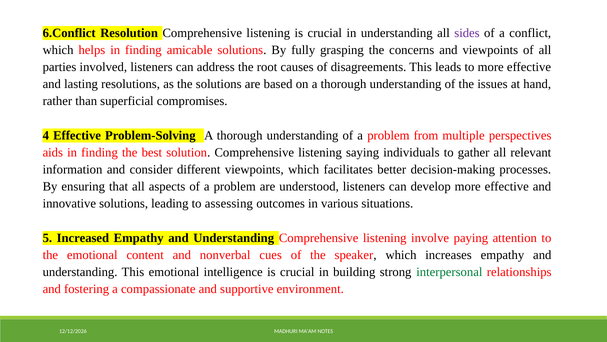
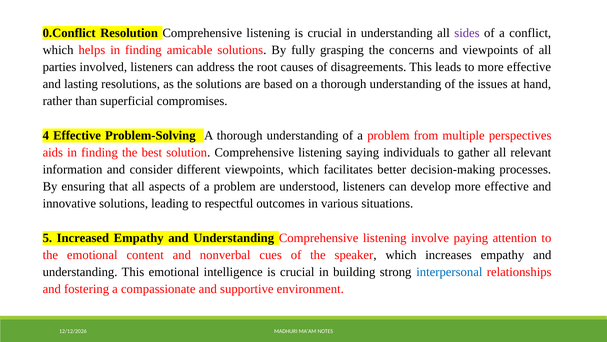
6.Conflict: 6.Conflict -> 0.Conflict
assessing: assessing -> respectful
interpersonal colour: green -> blue
